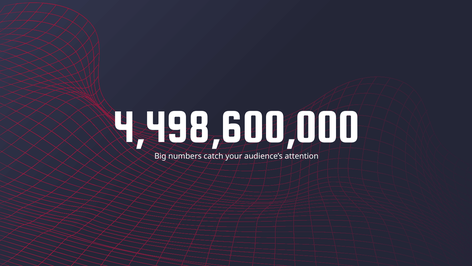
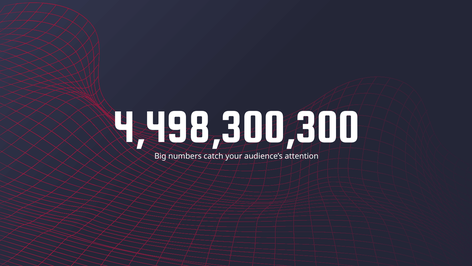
4,498,600,000: 4,498,600,000 -> 4,498,300,300
